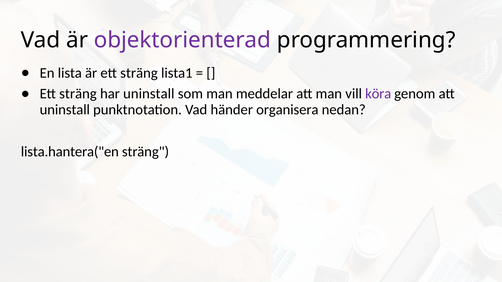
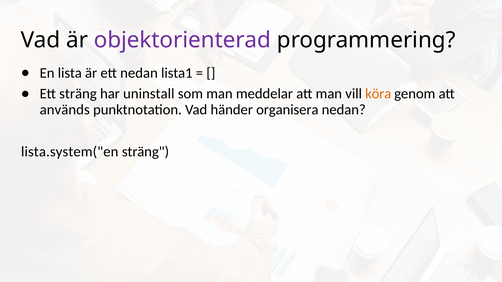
är ett sträng: sträng -> nedan
köra colour: purple -> orange
uninstall at (65, 110): uninstall -> används
lista.hantera("en: lista.hantera("en -> lista.system("en
